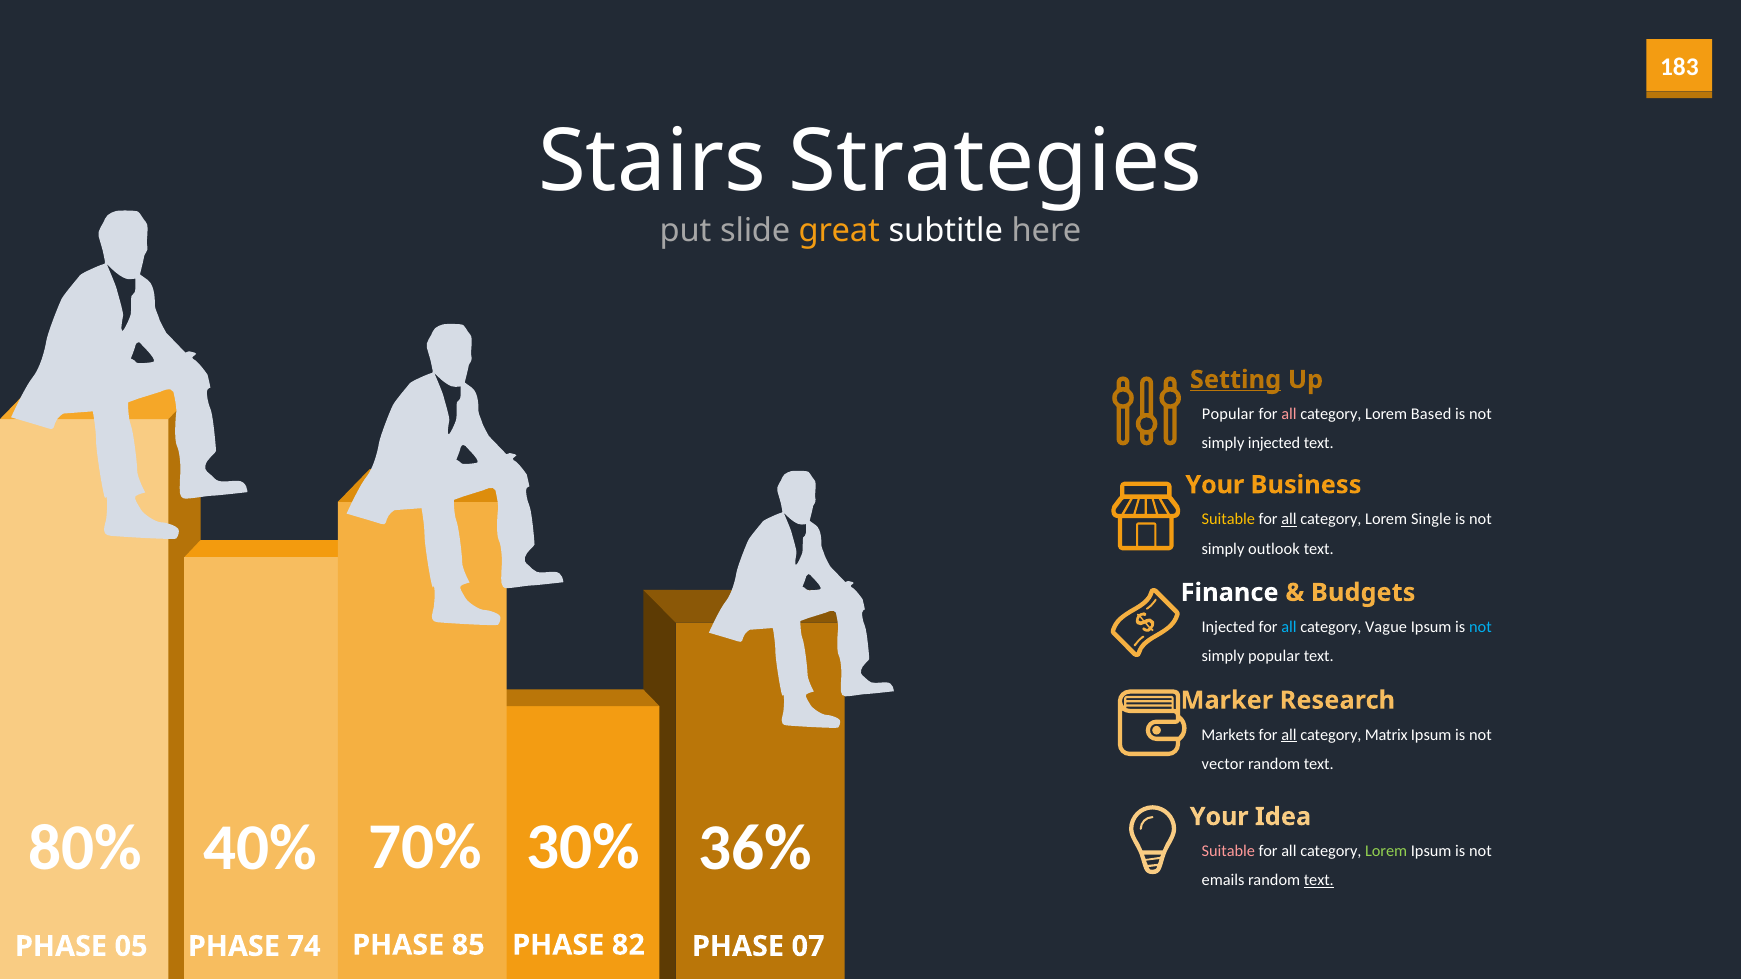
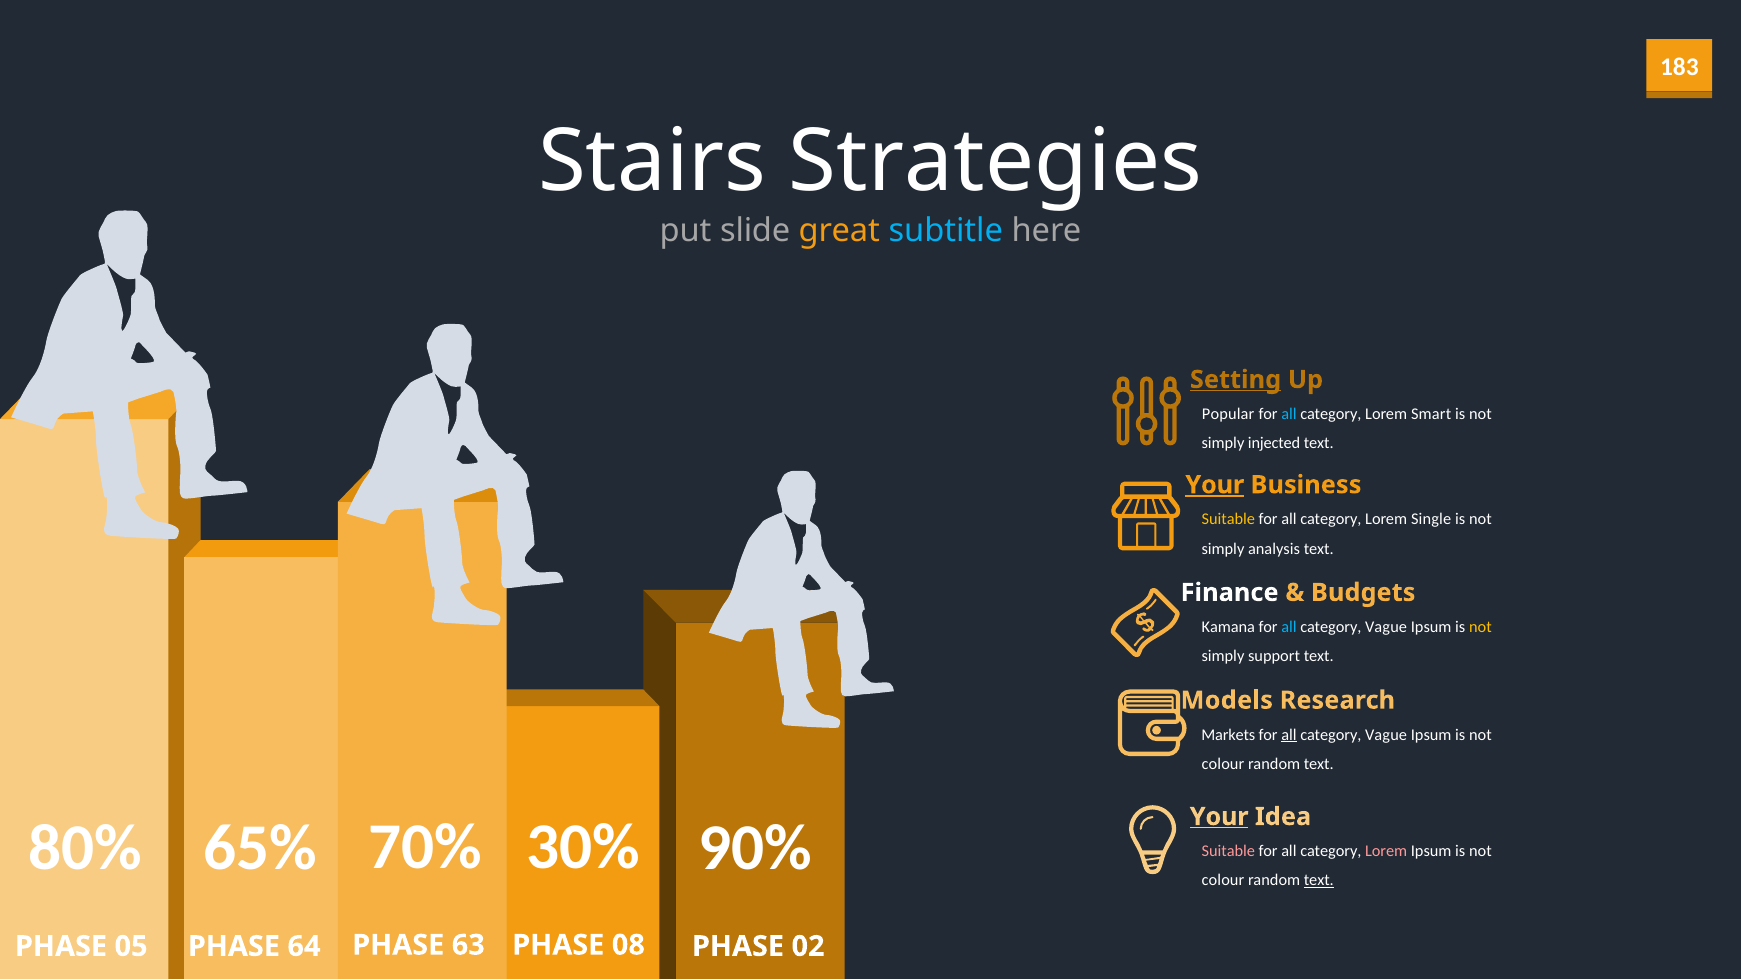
subtitle colour: white -> light blue
all at (1289, 414) colour: pink -> light blue
Based: Based -> Smart
Your at (1215, 485) underline: none -> present
all at (1289, 519) underline: present -> none
outlook: outlook -> analysis
Injected at (1228, 627): Injected -> Kamana
not at (1480, 627) colour: light blue -> yellow
simply popular: popular -> support
Marker: Marker -> Models
Matrix at (1386, 735): Matrix -> Vague
vector at (1223, 764): vector -> colour
Your at (1219, 817) underline: none -> present
40%: 40% -> 65%
36%: 36% -> 90%
Lorem at (1386, 851) colour: light green -> pink
emails at (1223, 881): emails -> colour
85: 85 -> 63
82: 82 -> 08
74: 74 -> 64
07: 07 -> 02
